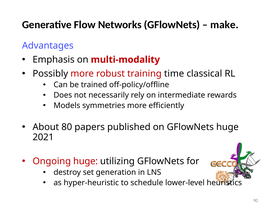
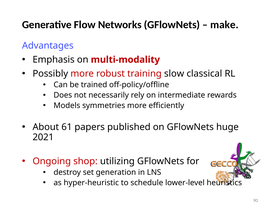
time: time -> slow
80: 80 -> 61
Ongoing huge: huge -> shop
